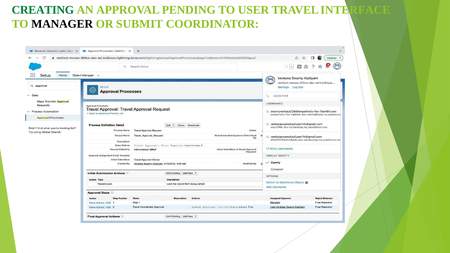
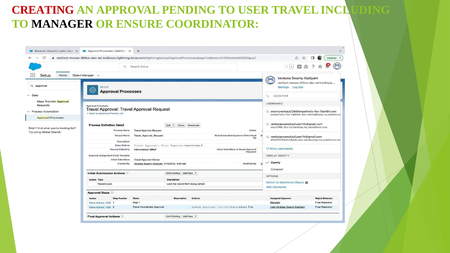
CREATING colour: green -> red
INTERFACE: INTERFACE -> INCLUDING
SUBMIT: SUBMIT -> ENSURE
